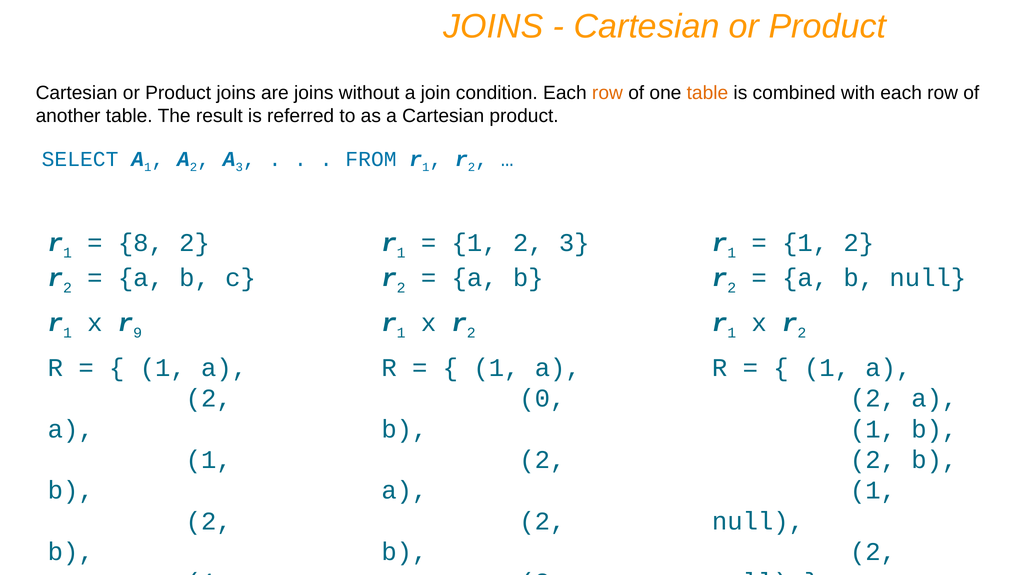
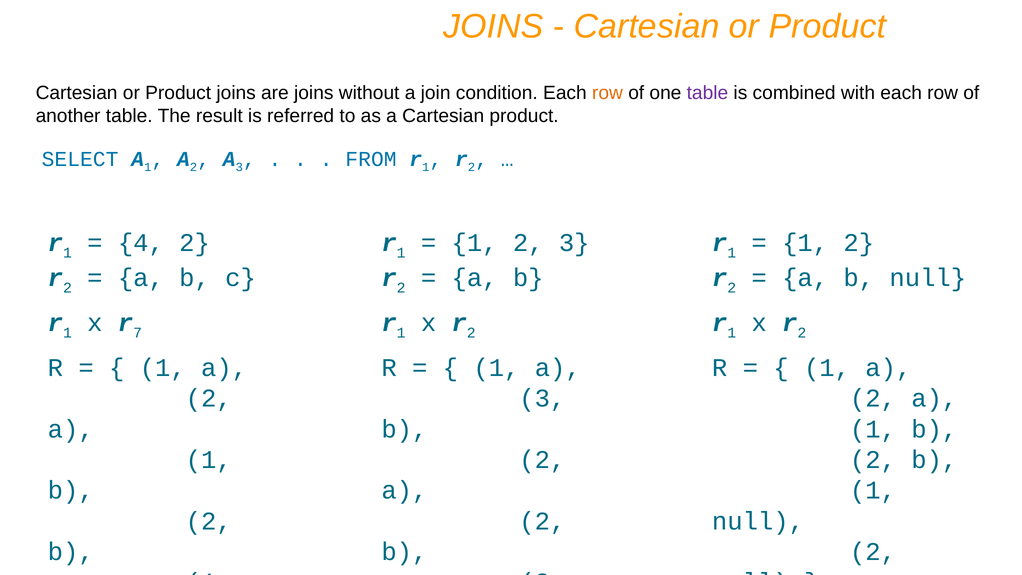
table at (707, 93) colour: orange -> purple
8 at (141, 243): 8 -> 4
9: 9 -> 7
0 at (542, 398): 0 -> 3
